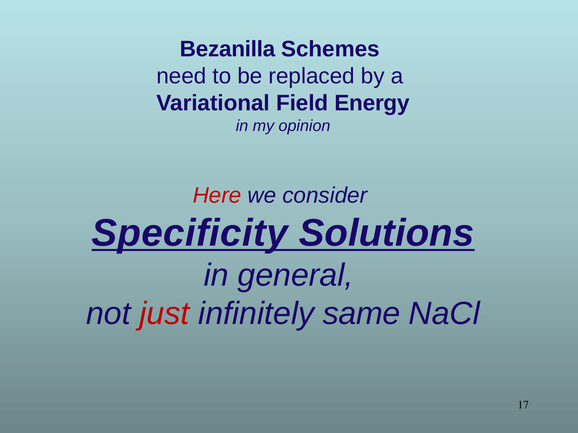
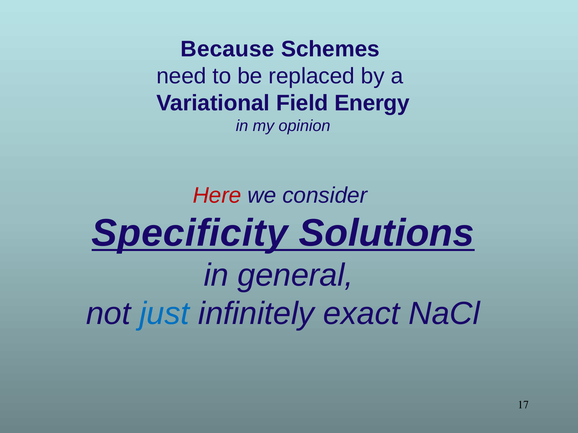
Bezanilla: Bezanilla -> Because
just colour: red -> blue
same: same -> exact
